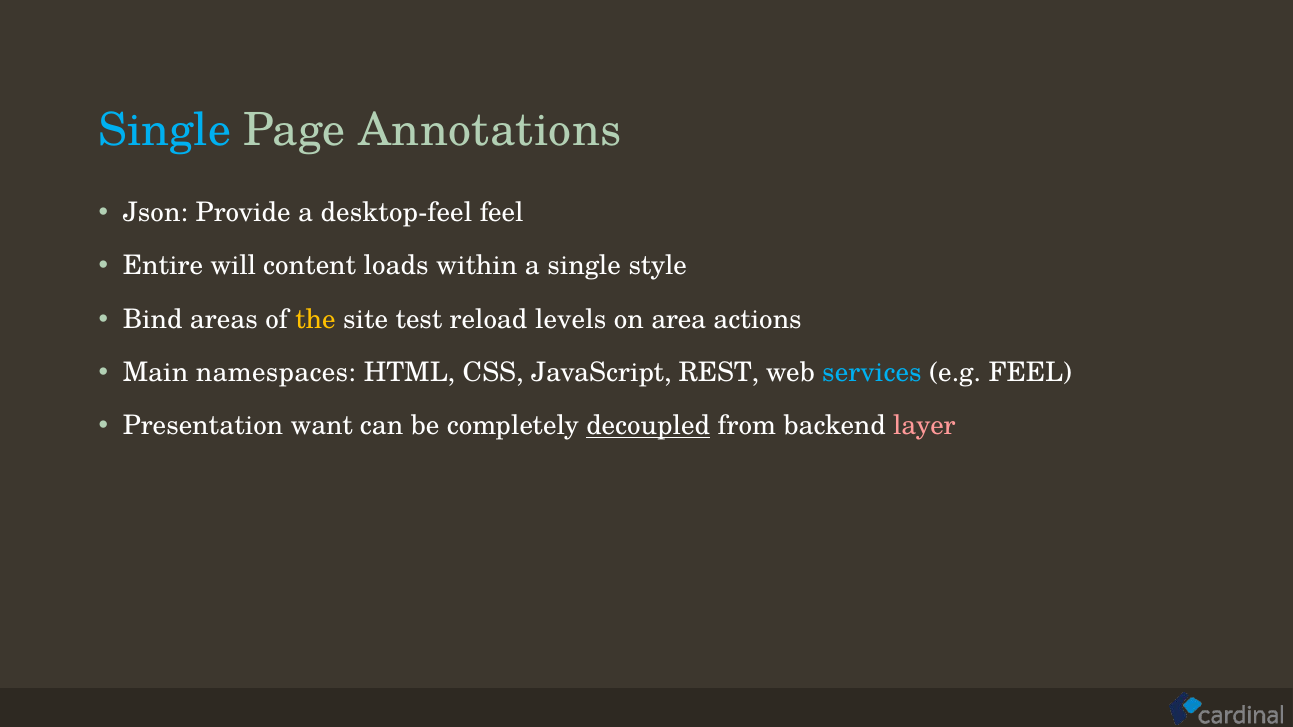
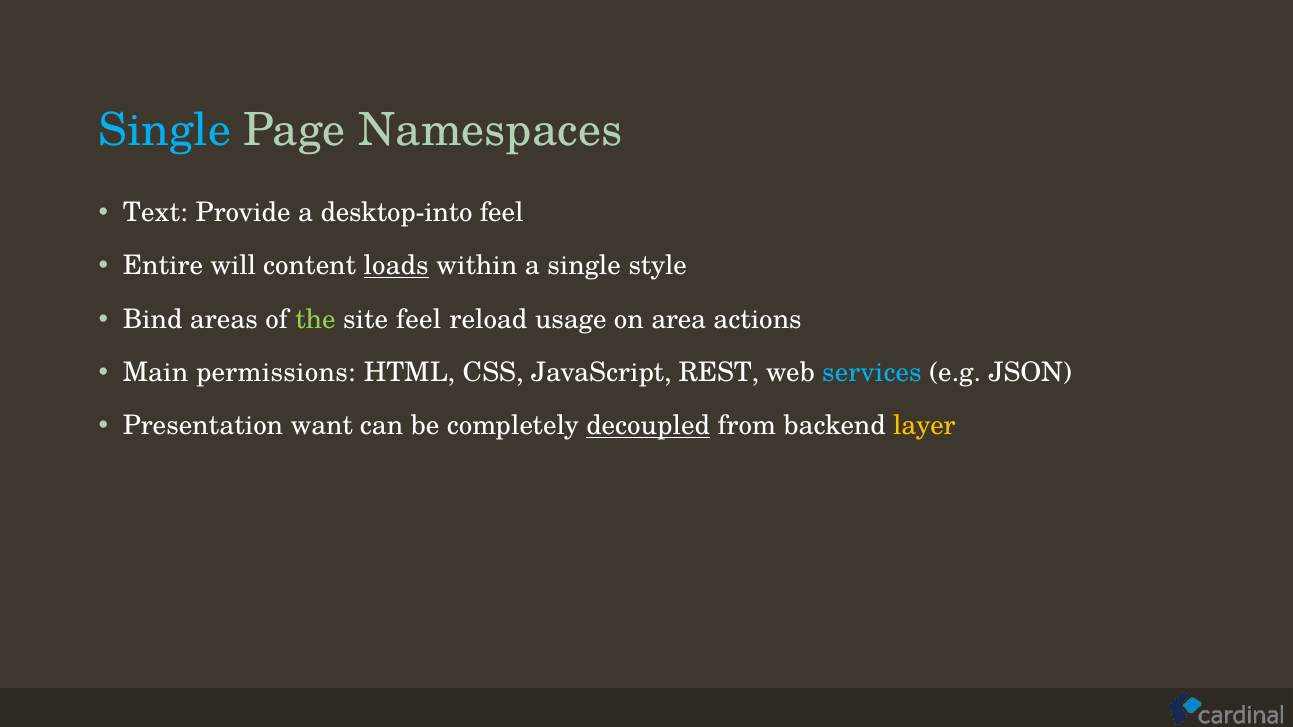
Annotations: Annotations -> Namespaces
Json: Json -> Text
desktop-feel: desktop-feel -> desktop-into
loads underline: none -> present
the colour: yellow -> light green
site test: test -> feel
levels: levels -> usage
namespaces: namespaces -> permissions
e.g FEEL: FEEL -> JSON
layer colour: pink -> yellow
